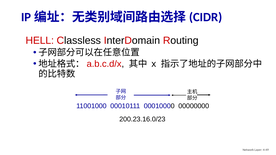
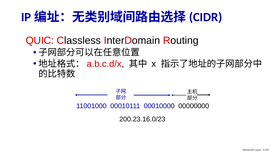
HELL: HELL -> QUIC
